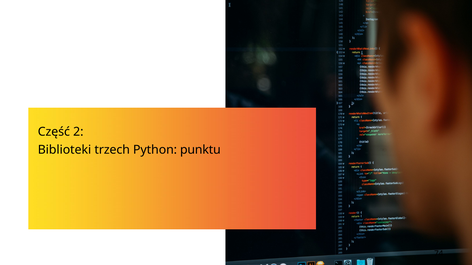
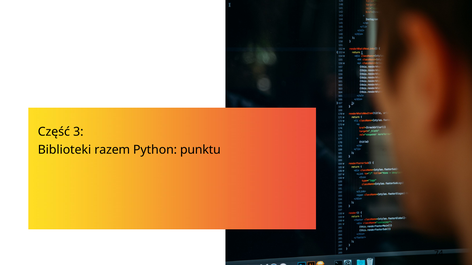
2: 2 -> 3
trzech: trzech -> razem
